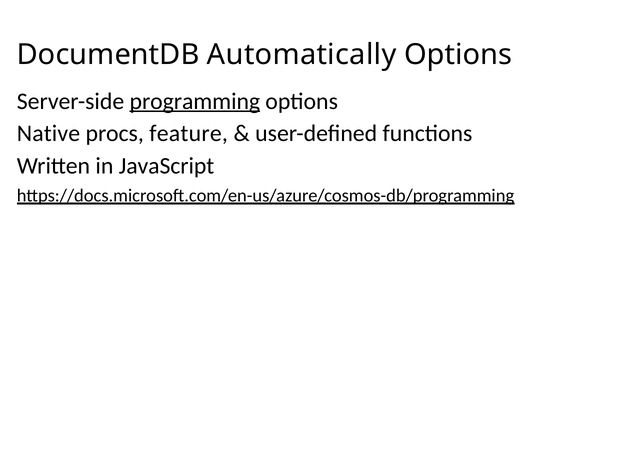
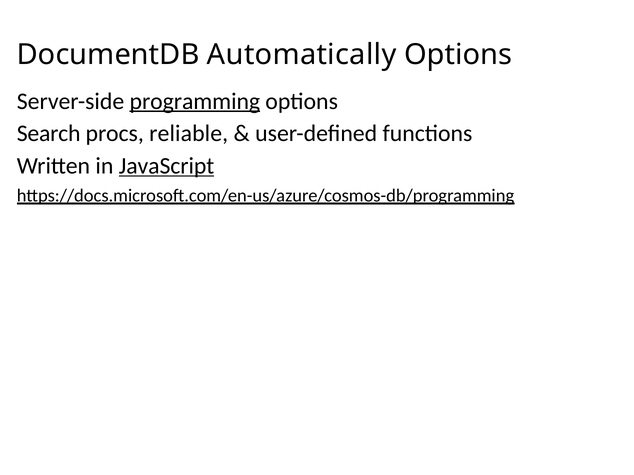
Native: Native -> Search
feature: feature -> reliable
JavaScript underline: none -> present
